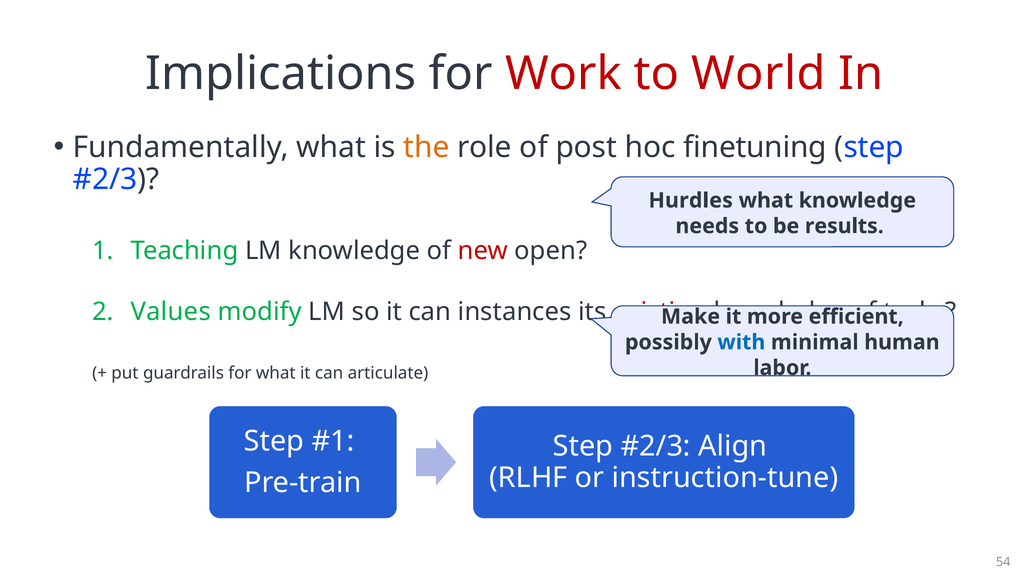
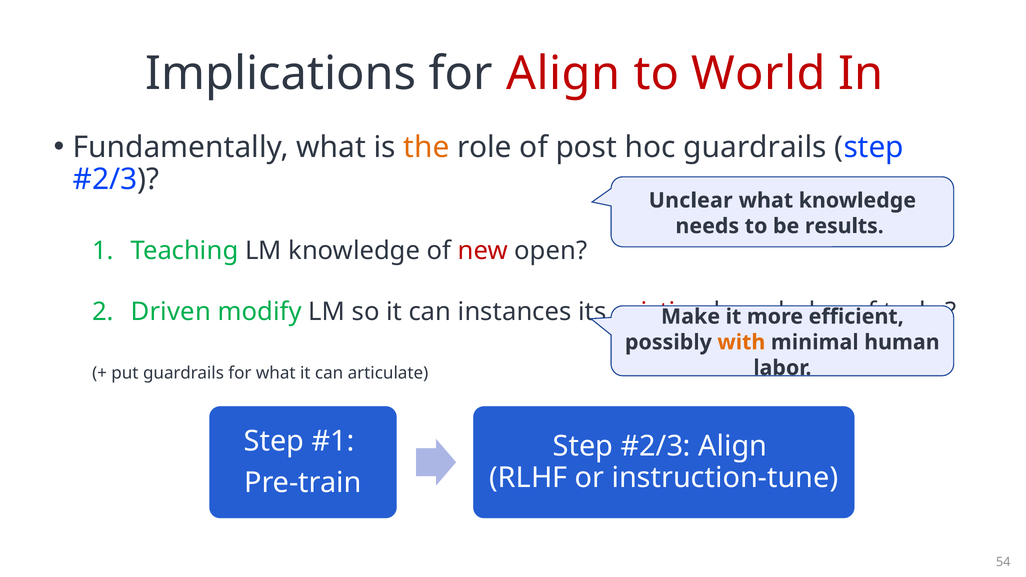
for Work: Work -> Align
hoc finetuning: finetuning -> guardrails
Hurdles: Hurdles -> Unclear
Values: Values -> Driven
with colour: blue -> orange
